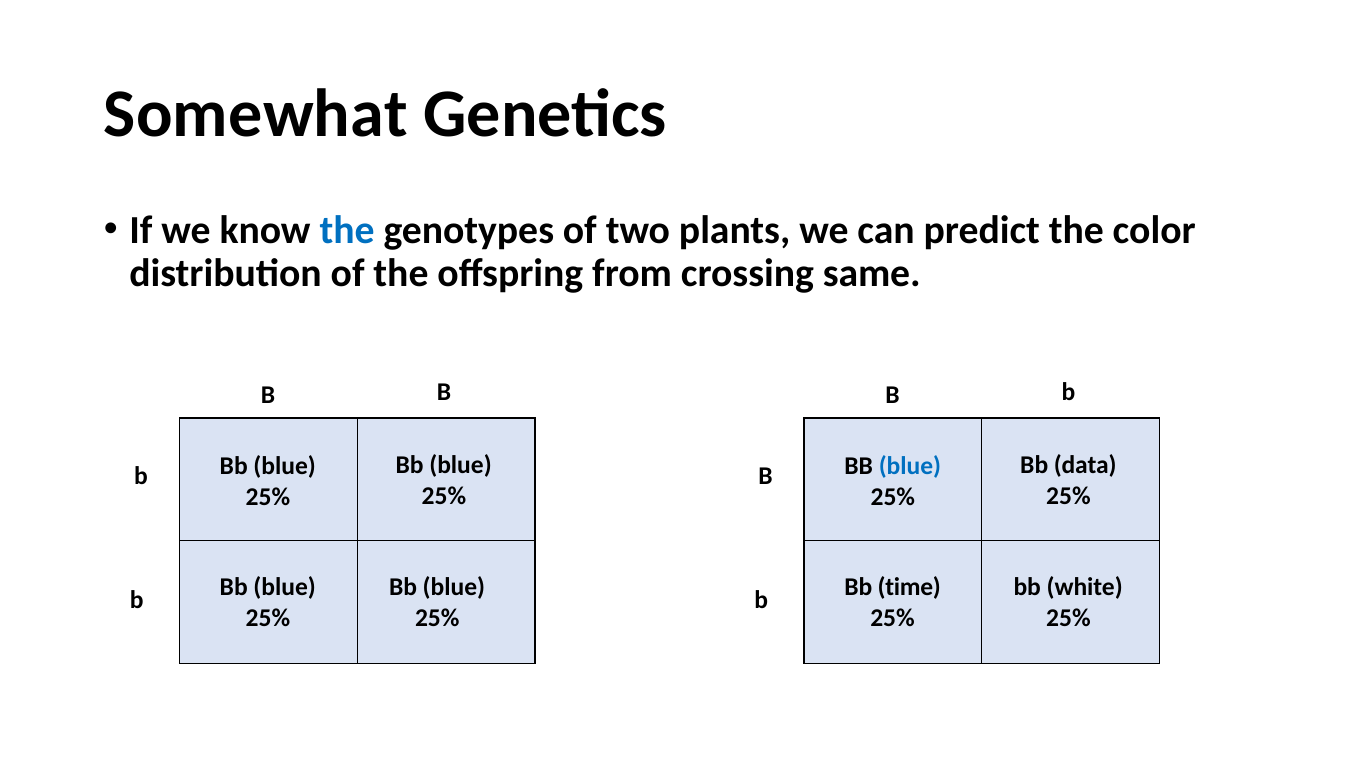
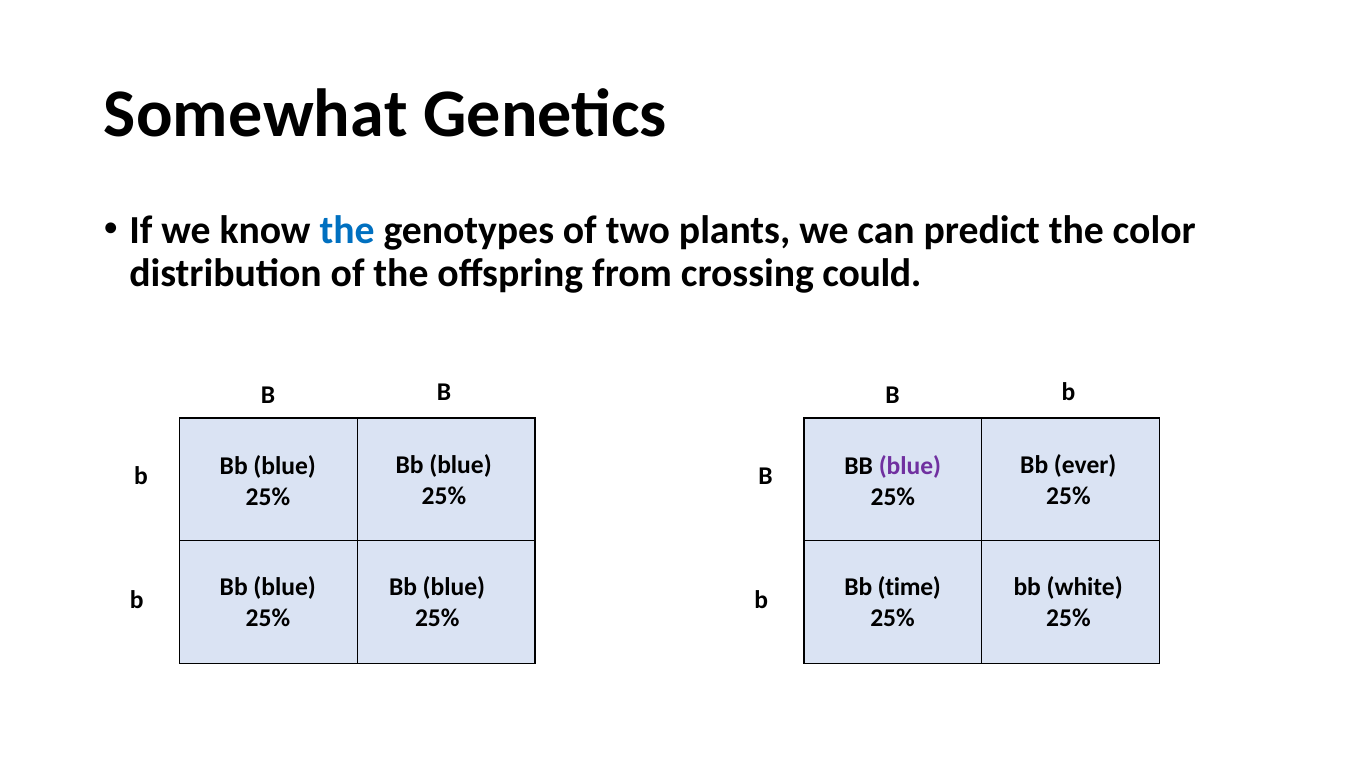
same: same -> could
data: data -> ever
blue at (910, 466) colour: blue -> purple
